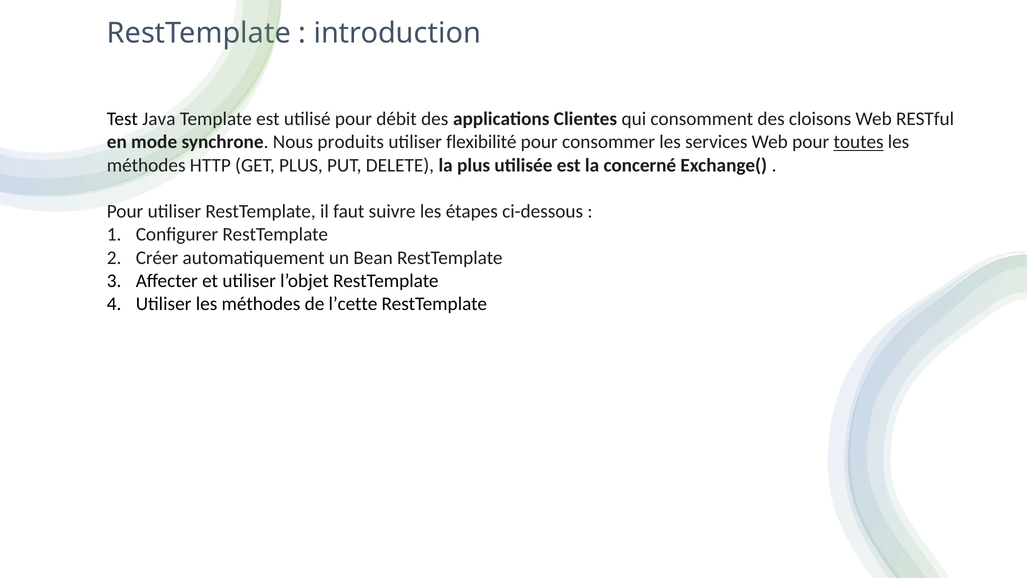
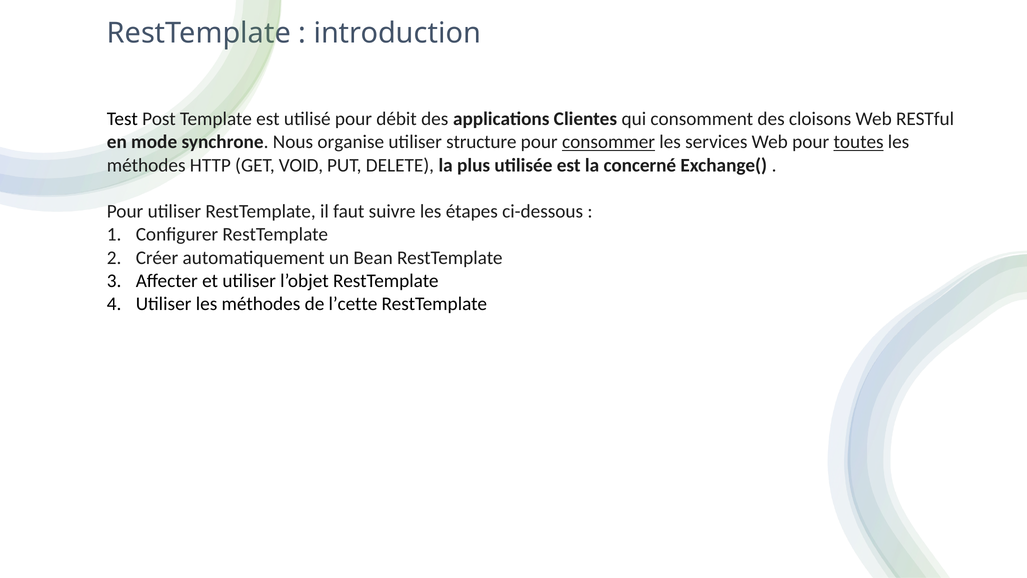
Java: Java -> Post
produits: produits -> organise
flexibilité: flexibilité -> structure
consommer underline: none -> present
GET PLUS: PLUS -> VOID
